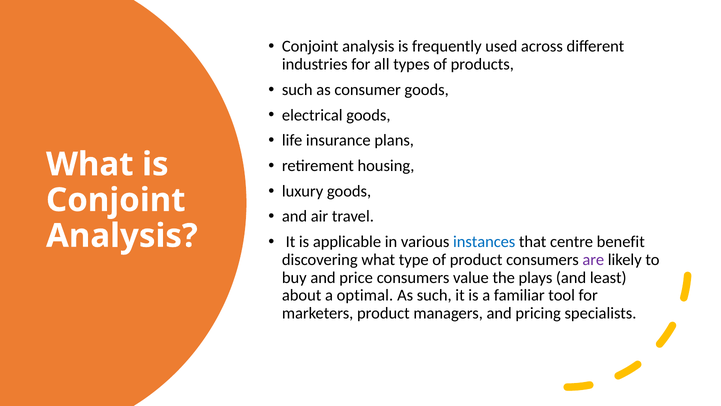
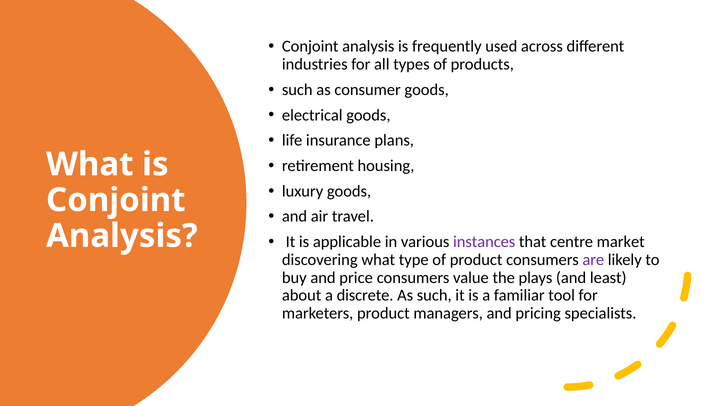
instances colour: blue -> purple
benefit: benefit -> market
optimal: optimal -> discrete
